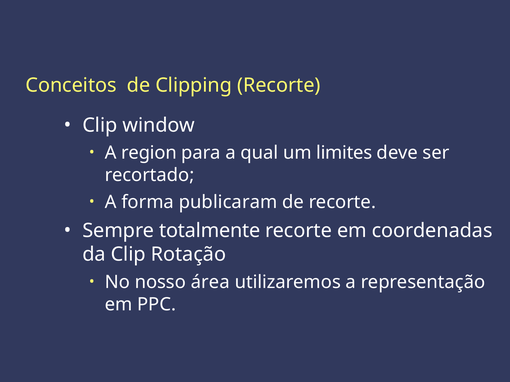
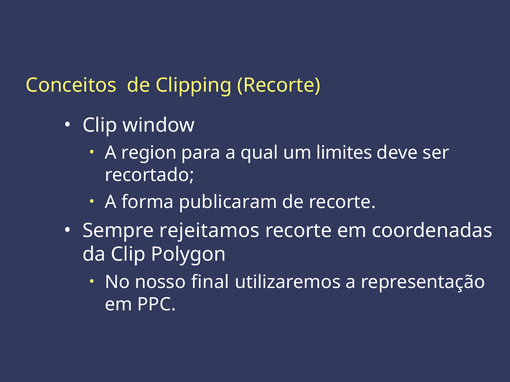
totalmente: totalmente -> rejeitamos
Rotação: Rotação -> Polygon
área: área -> final
